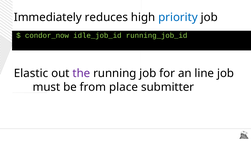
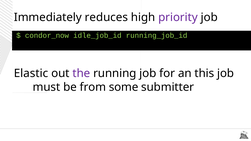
priority colour: blue -> purple
line: line -> this
place: place -> some
